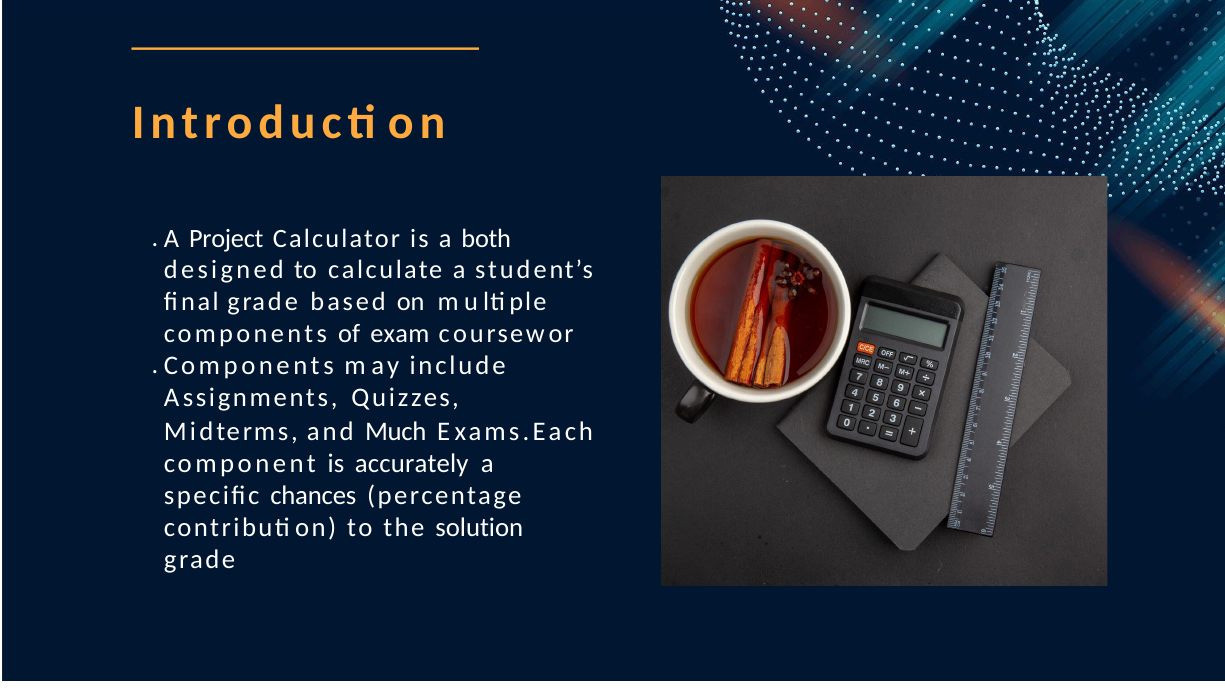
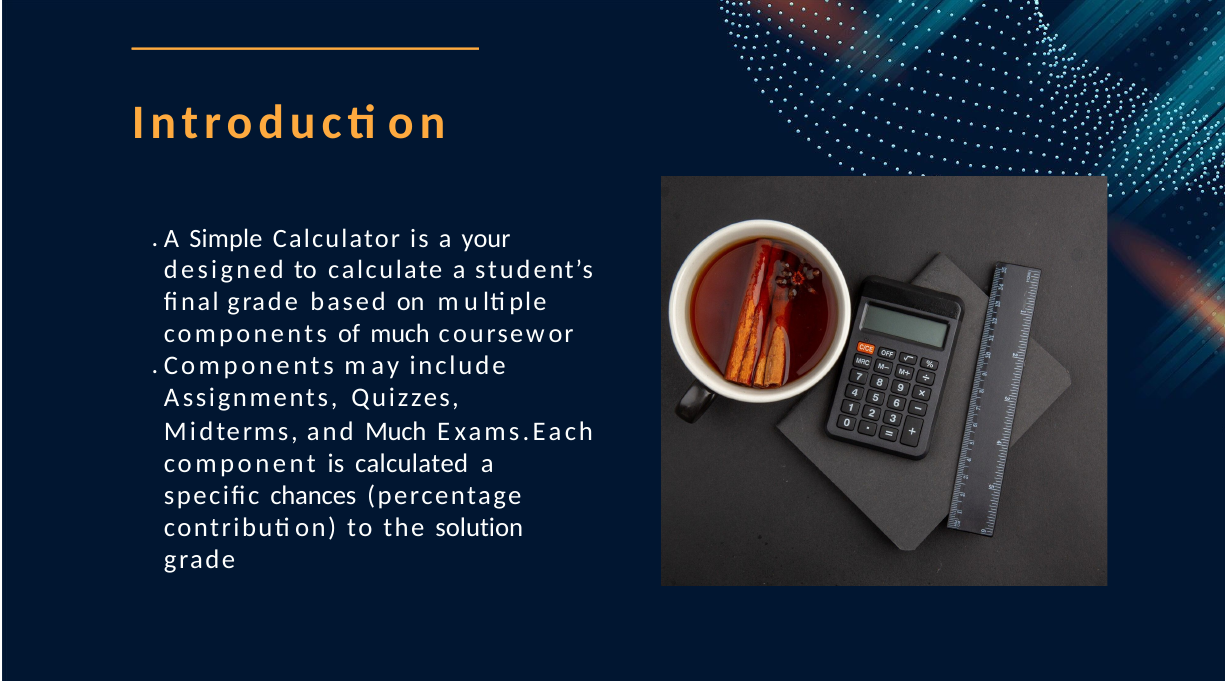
Project: Project -> Simple
both: both -> your
of exam: exam -> much
accurately: accurately -> calculated
